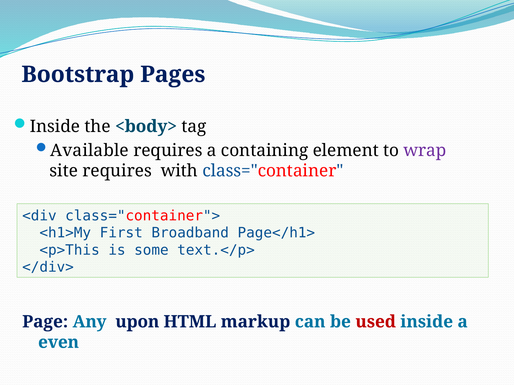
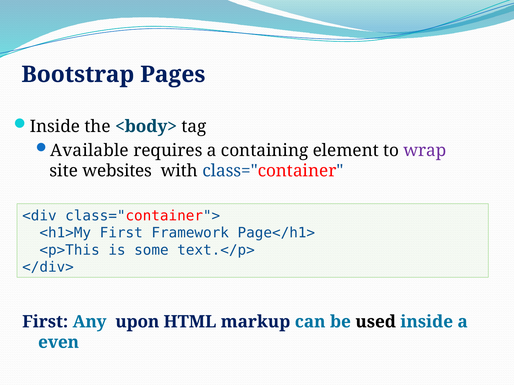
site requires: requires -> websites
Broadband: Broadband -> Framework
Page at (45, 322): Page -> First
used colour: red -> black
